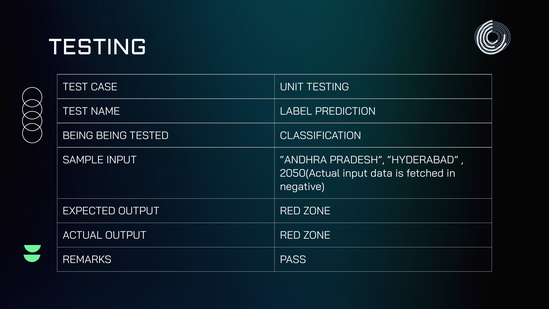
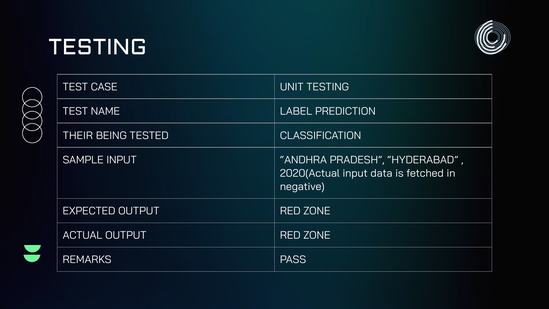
BEING at (78, 136): BEING -> THEIR
2050(Actual: 2050(Actual -> 2020(Actual
